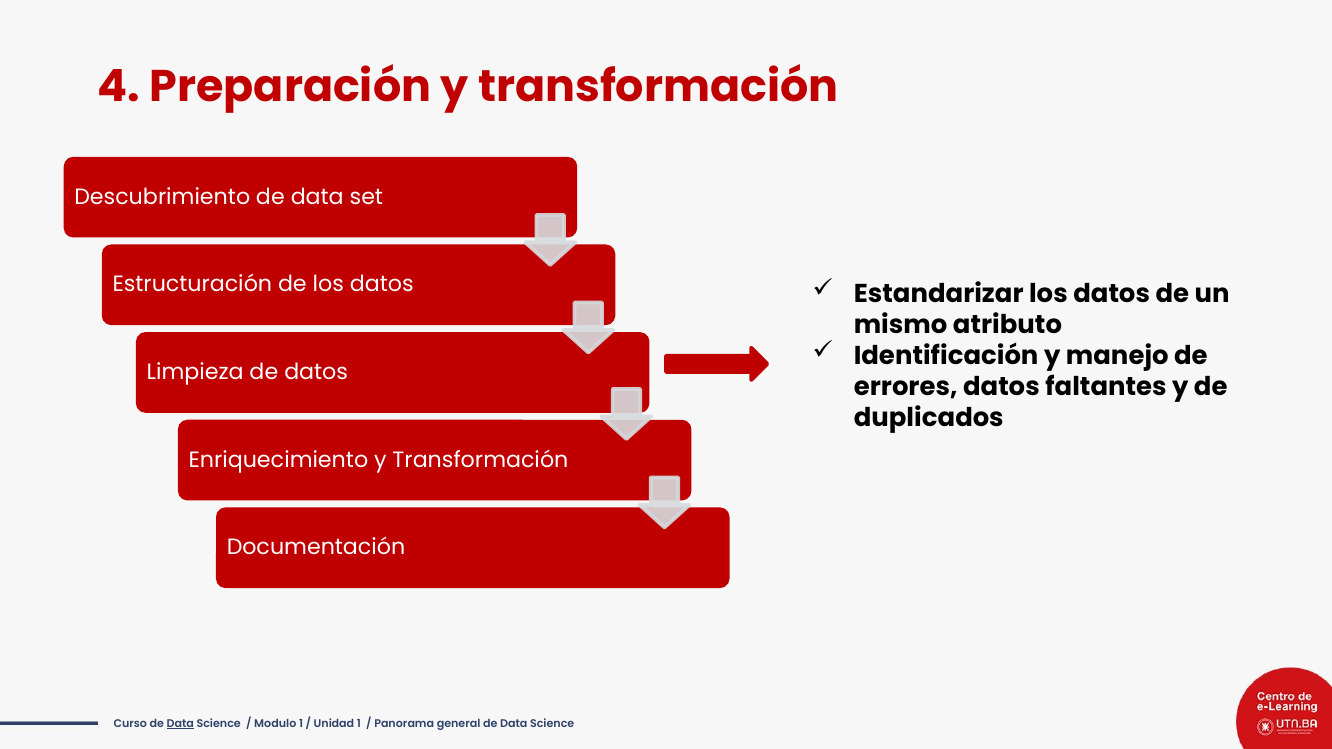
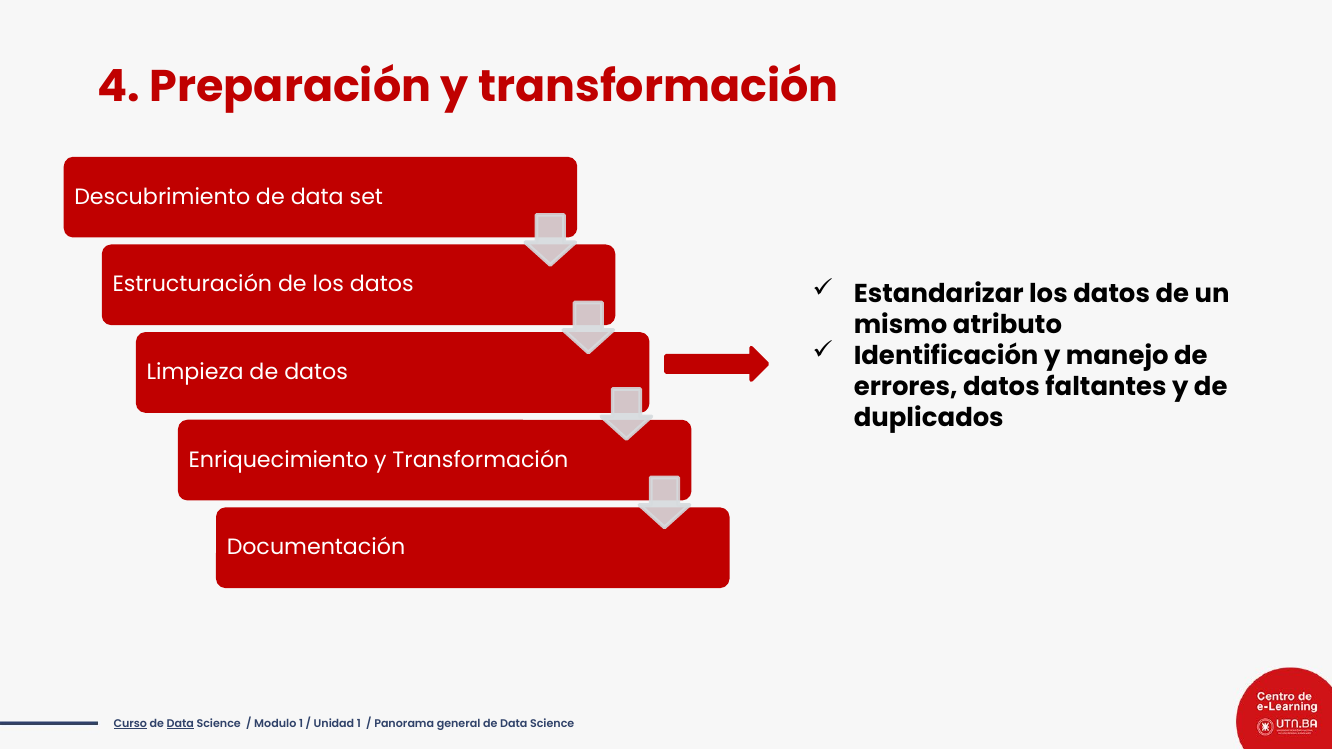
Curso underline: none -> present
